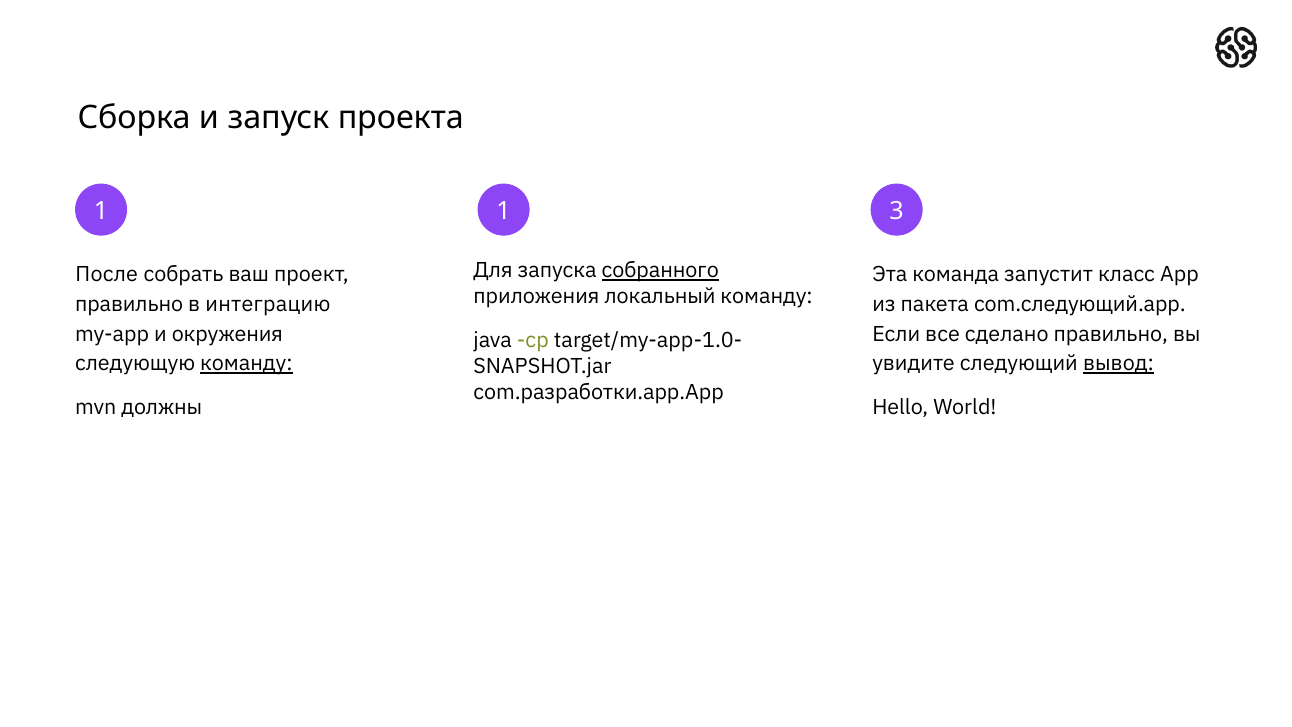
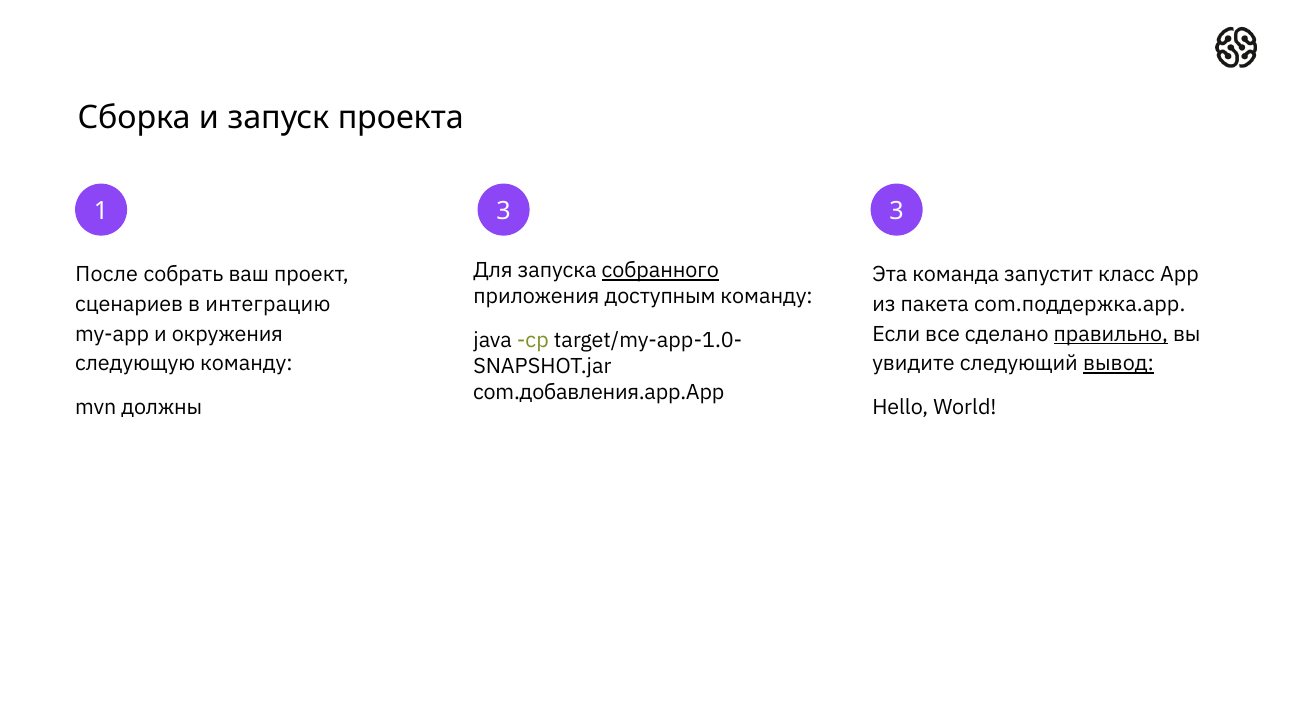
1 1: 1 -> 3
локальный: локальный -> доступным
правильно at (129, 304): правильно -> сценариев
com.следующий.app: com.следующий.app -> com.поддержка.app
правильно at (1111, 334) underline: none -> present
команду at (246, 364) underline: present -> none
com.разработки.app.App: com.разработки.app.App -> com.добавления.app.App
